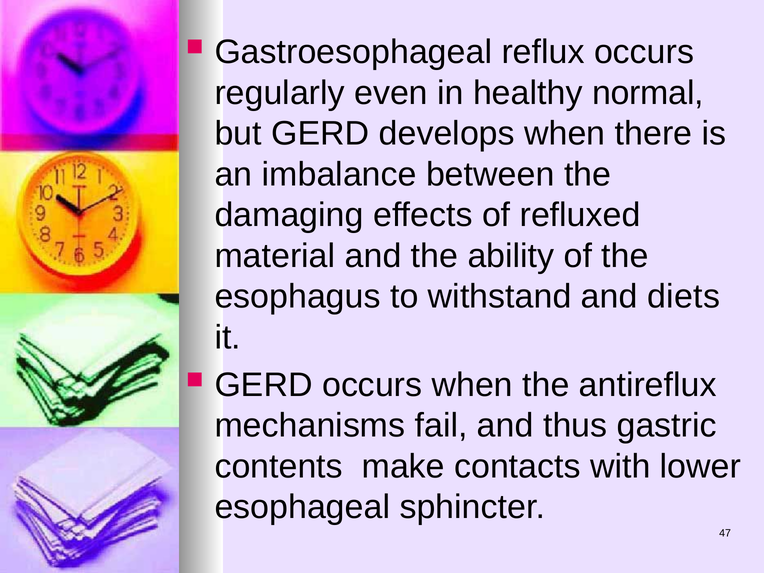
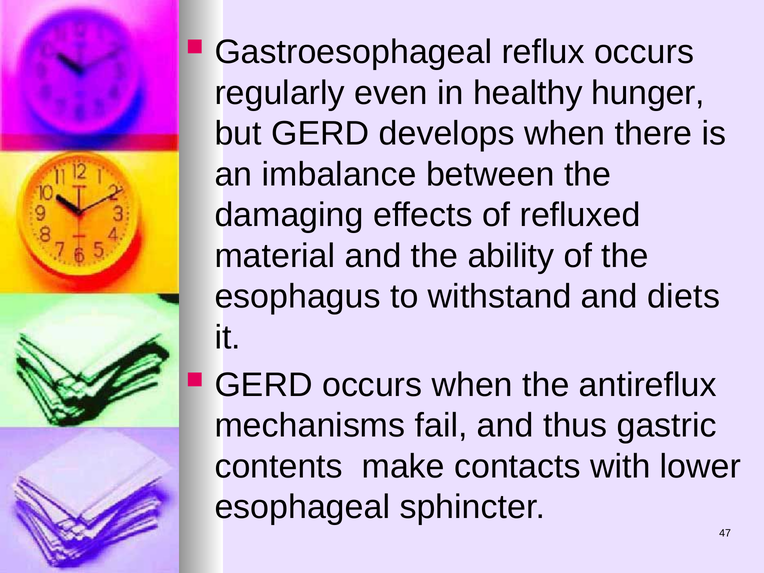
normal: normal -> hunger
